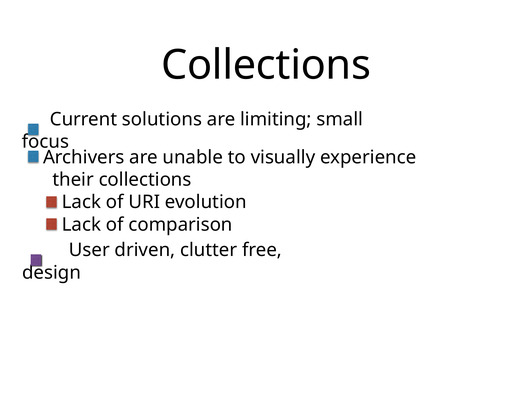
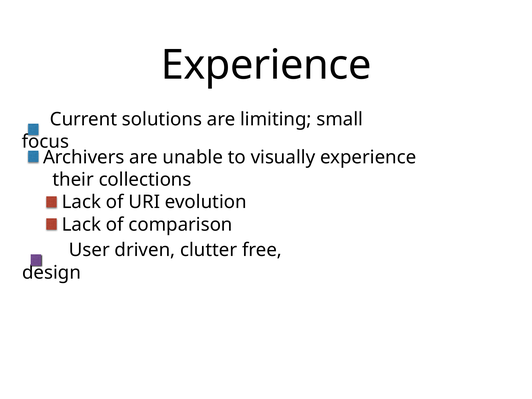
Collections at (266, 65): Collections -> Experience
